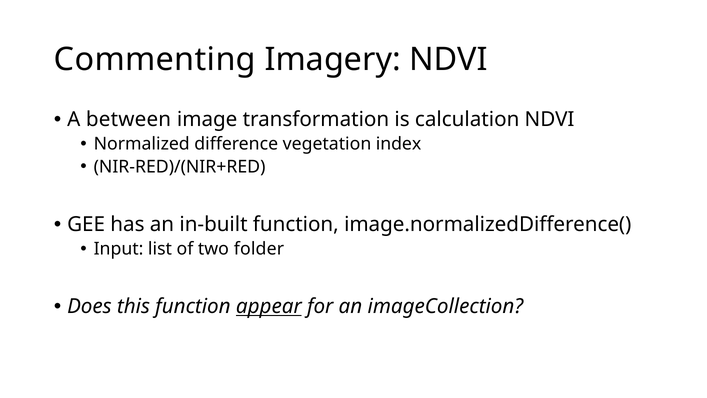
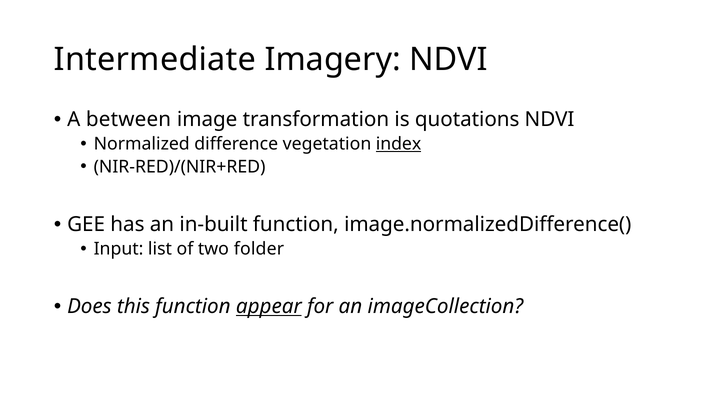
Commenting: Commenting -> Intermediate
calculation: calculation -> quotations
index underline: none -> present
